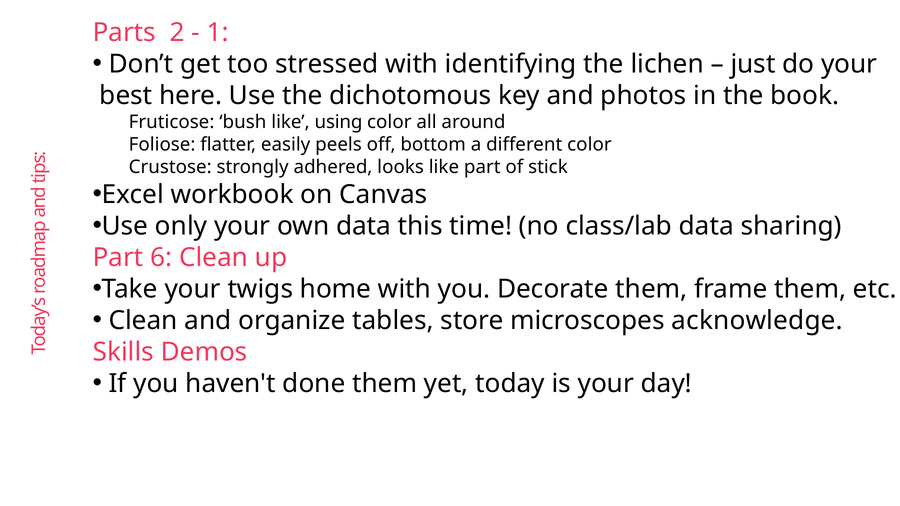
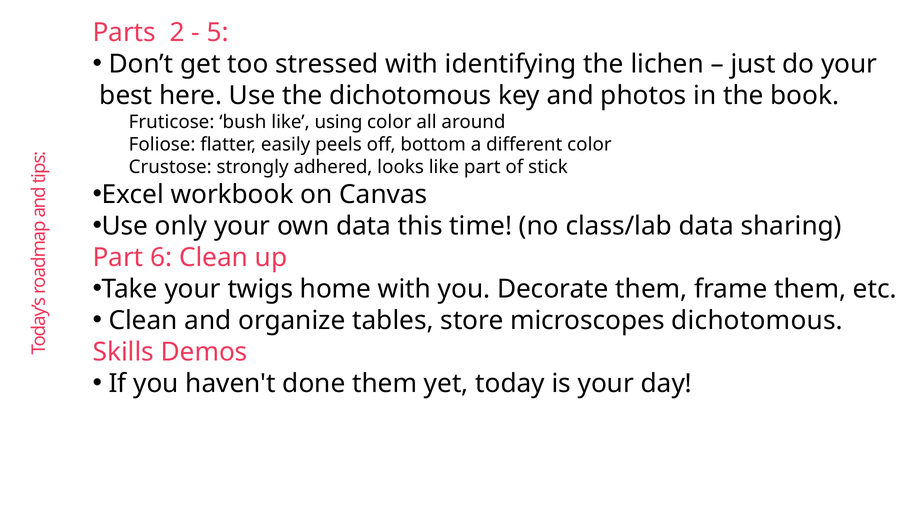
1: 1 -> 5
microscopes acknowledge: acknowledge -> dichotomous
